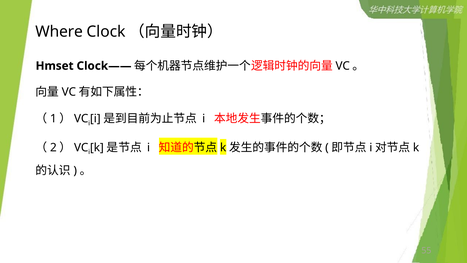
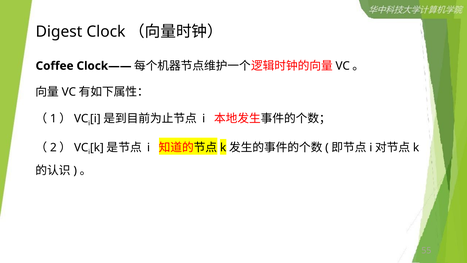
Where: Where -> Digest
Hmset: Hmset -> Coffee
